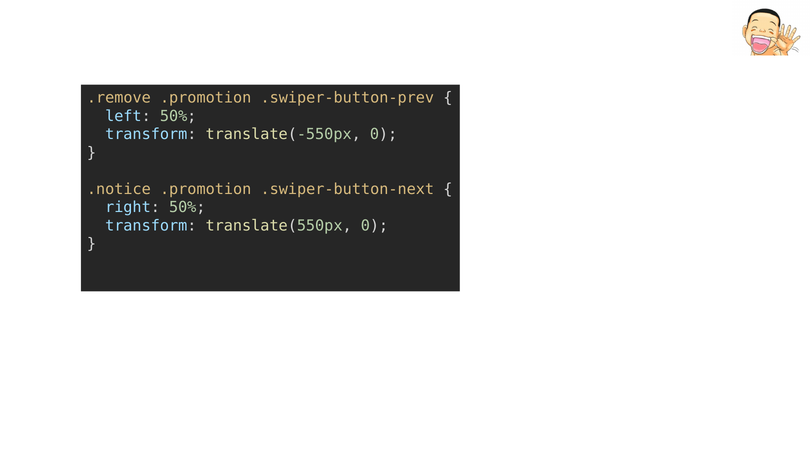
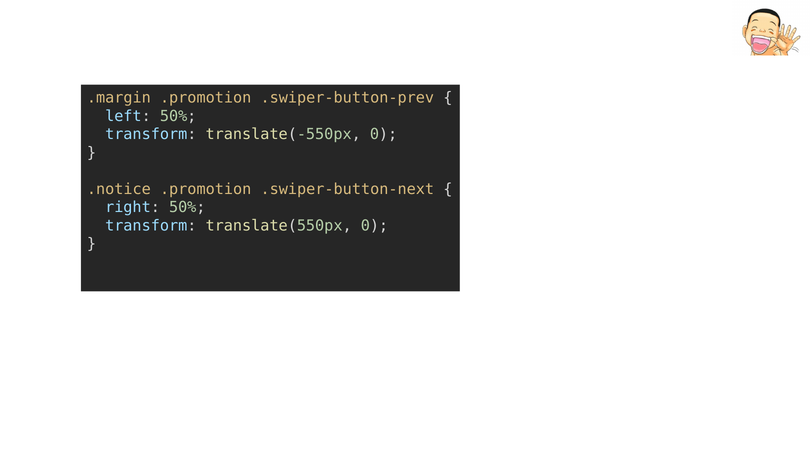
.remove: .remove -> .margin
